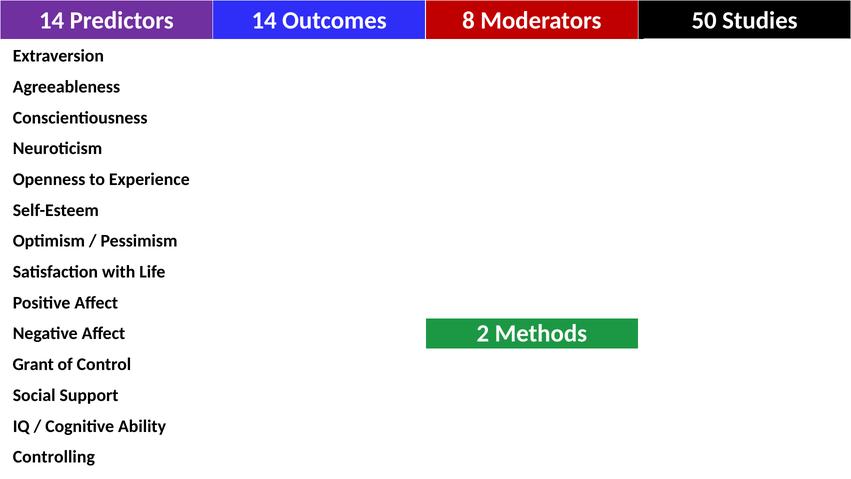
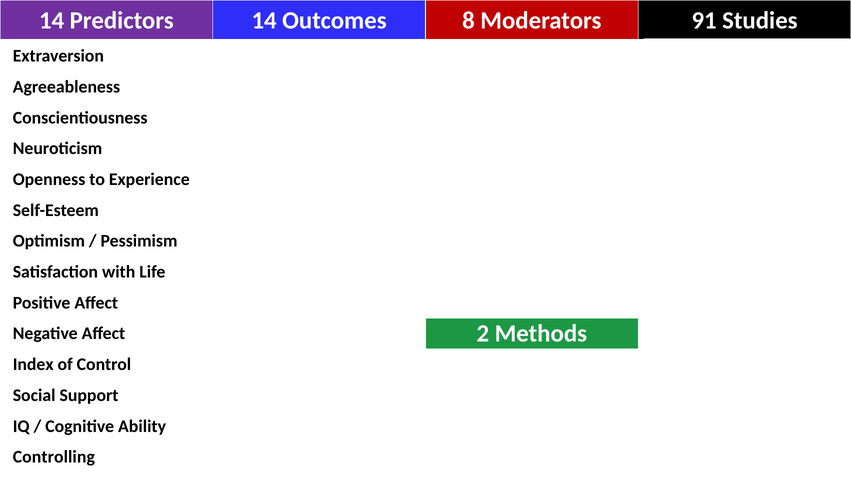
50: 50 -> 91
Grant: Grant -> Index
